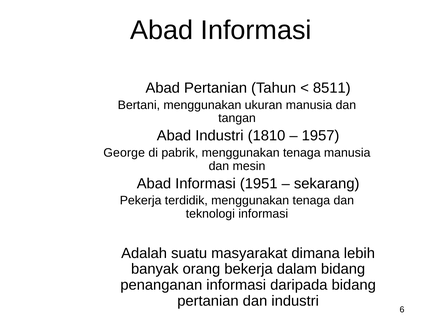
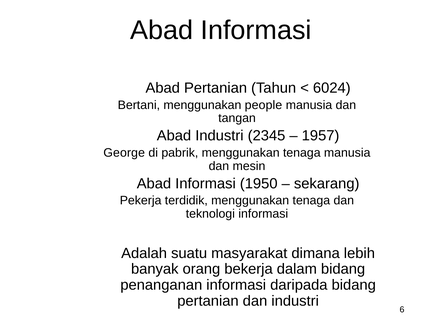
8511: 8511 -> 6024
ukuran: ukuran -> people
1810: 1810 -> 2345
1951: 1951 -> 1950
